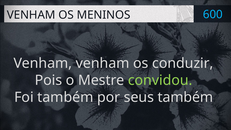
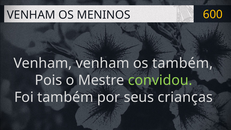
600 colour: light blue -> yellow
os conduzir: conduzir -> também
seus também: também -> crianças
